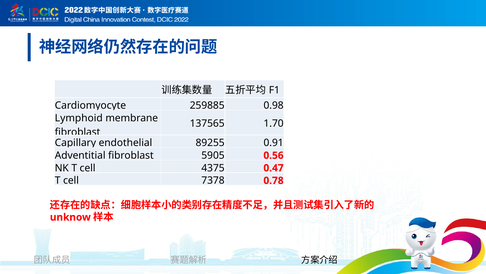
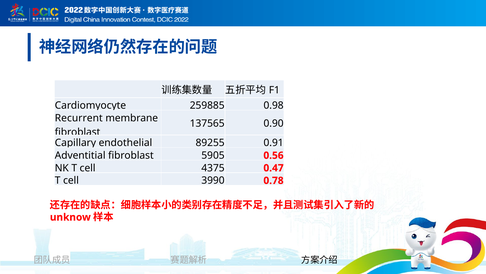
Lymphoid: Lymphoid -> Recurrent
1.70: 1.70 -> 0.90
7378: 7378 -> 3990
